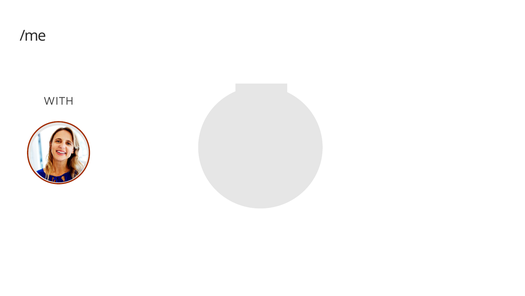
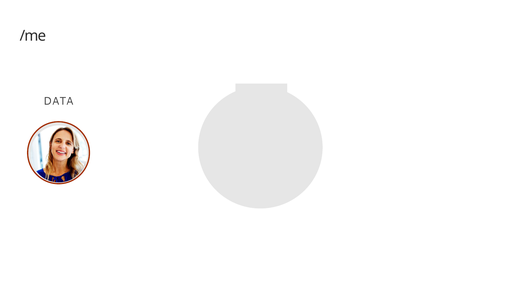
WITH: WITH -> DATA
